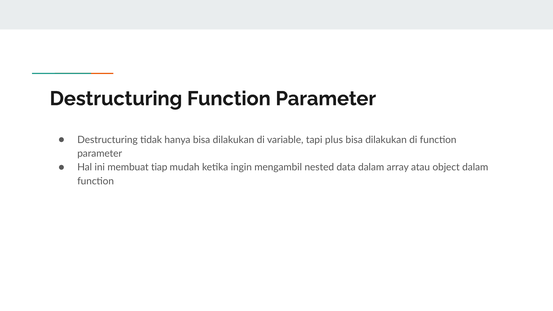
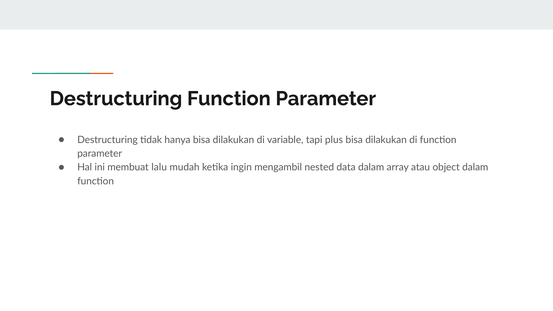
tiap: tiap -> lalu
